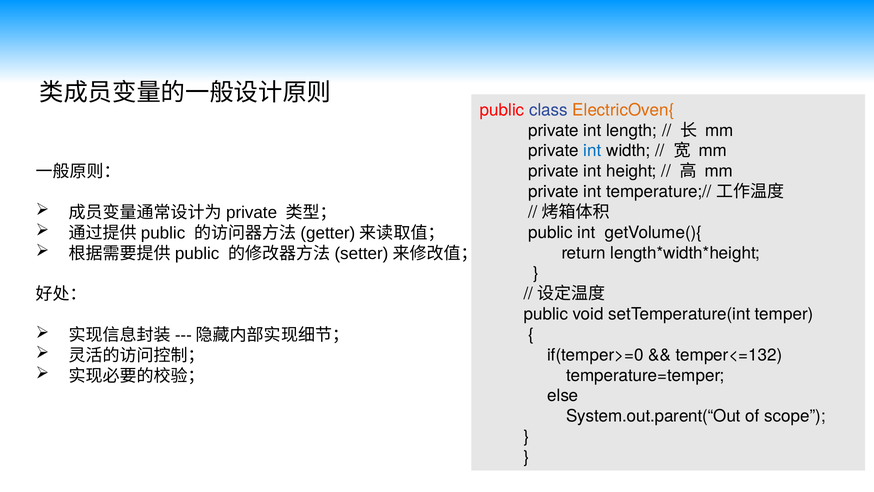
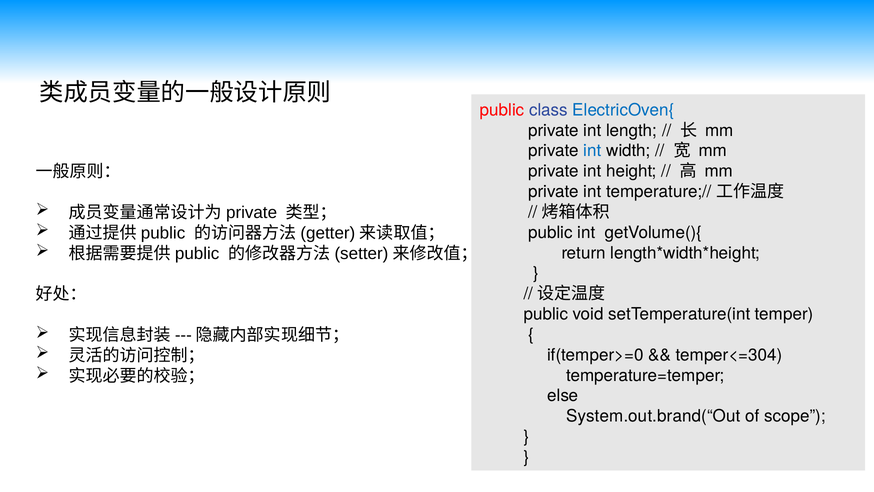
ElectricOven{ colour: orange -> blue
temper<=132: temper<=132 -> temper<=304
System.out.parent(“Out: System.out.parent(“Out -> System.out.brand(“Out
